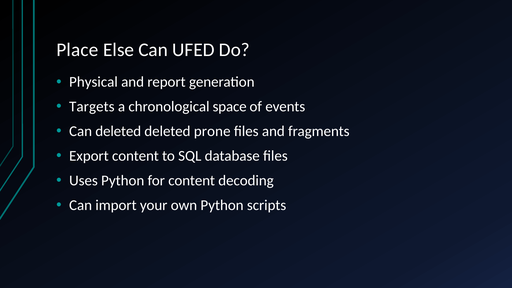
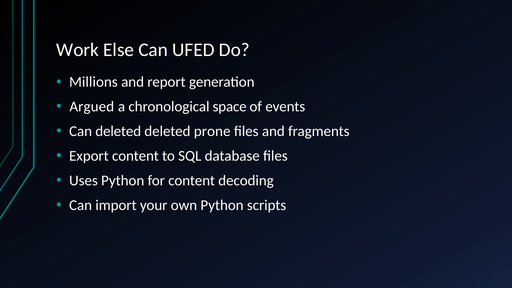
Place: Place -> Work
Physical: Physical -> Millions
Targets: Targets -> Argued
